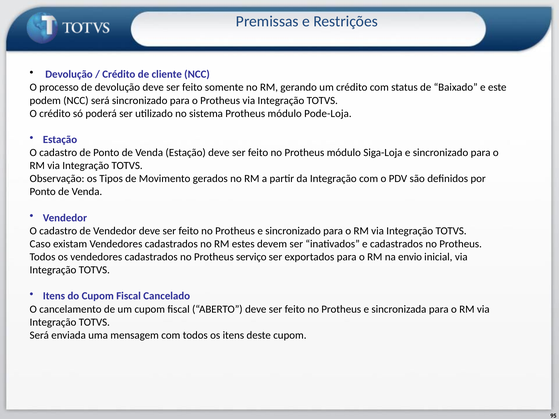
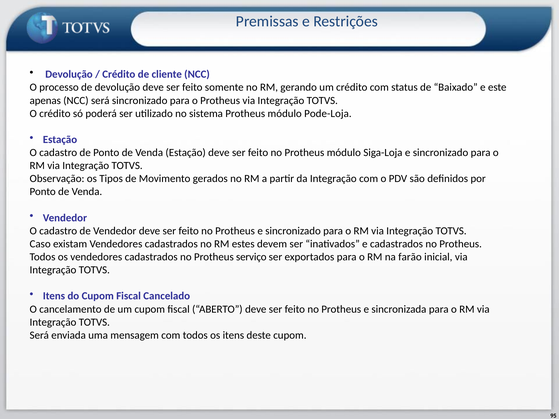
podem: podem -> apenas
envio: envio -> farão
